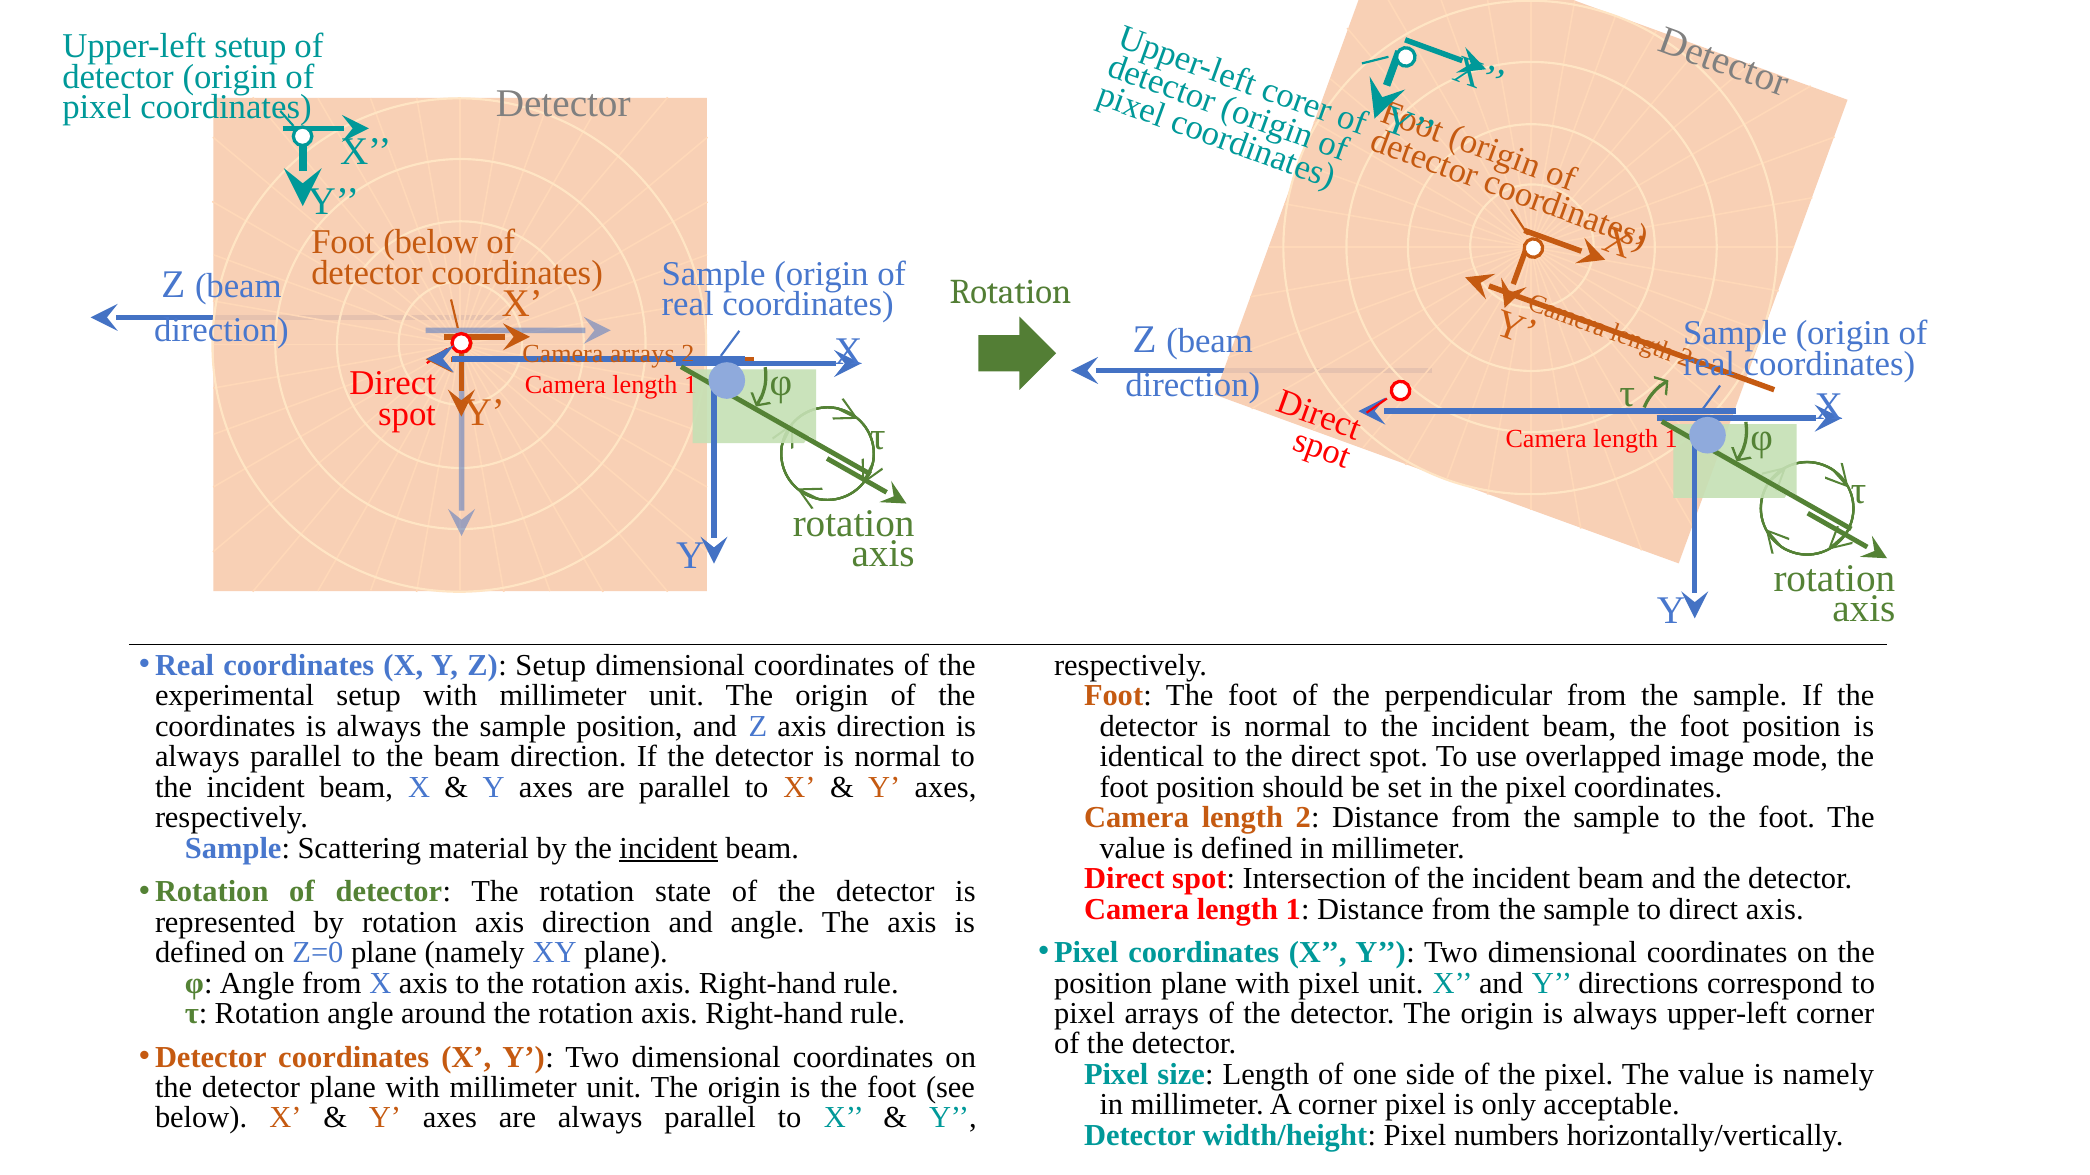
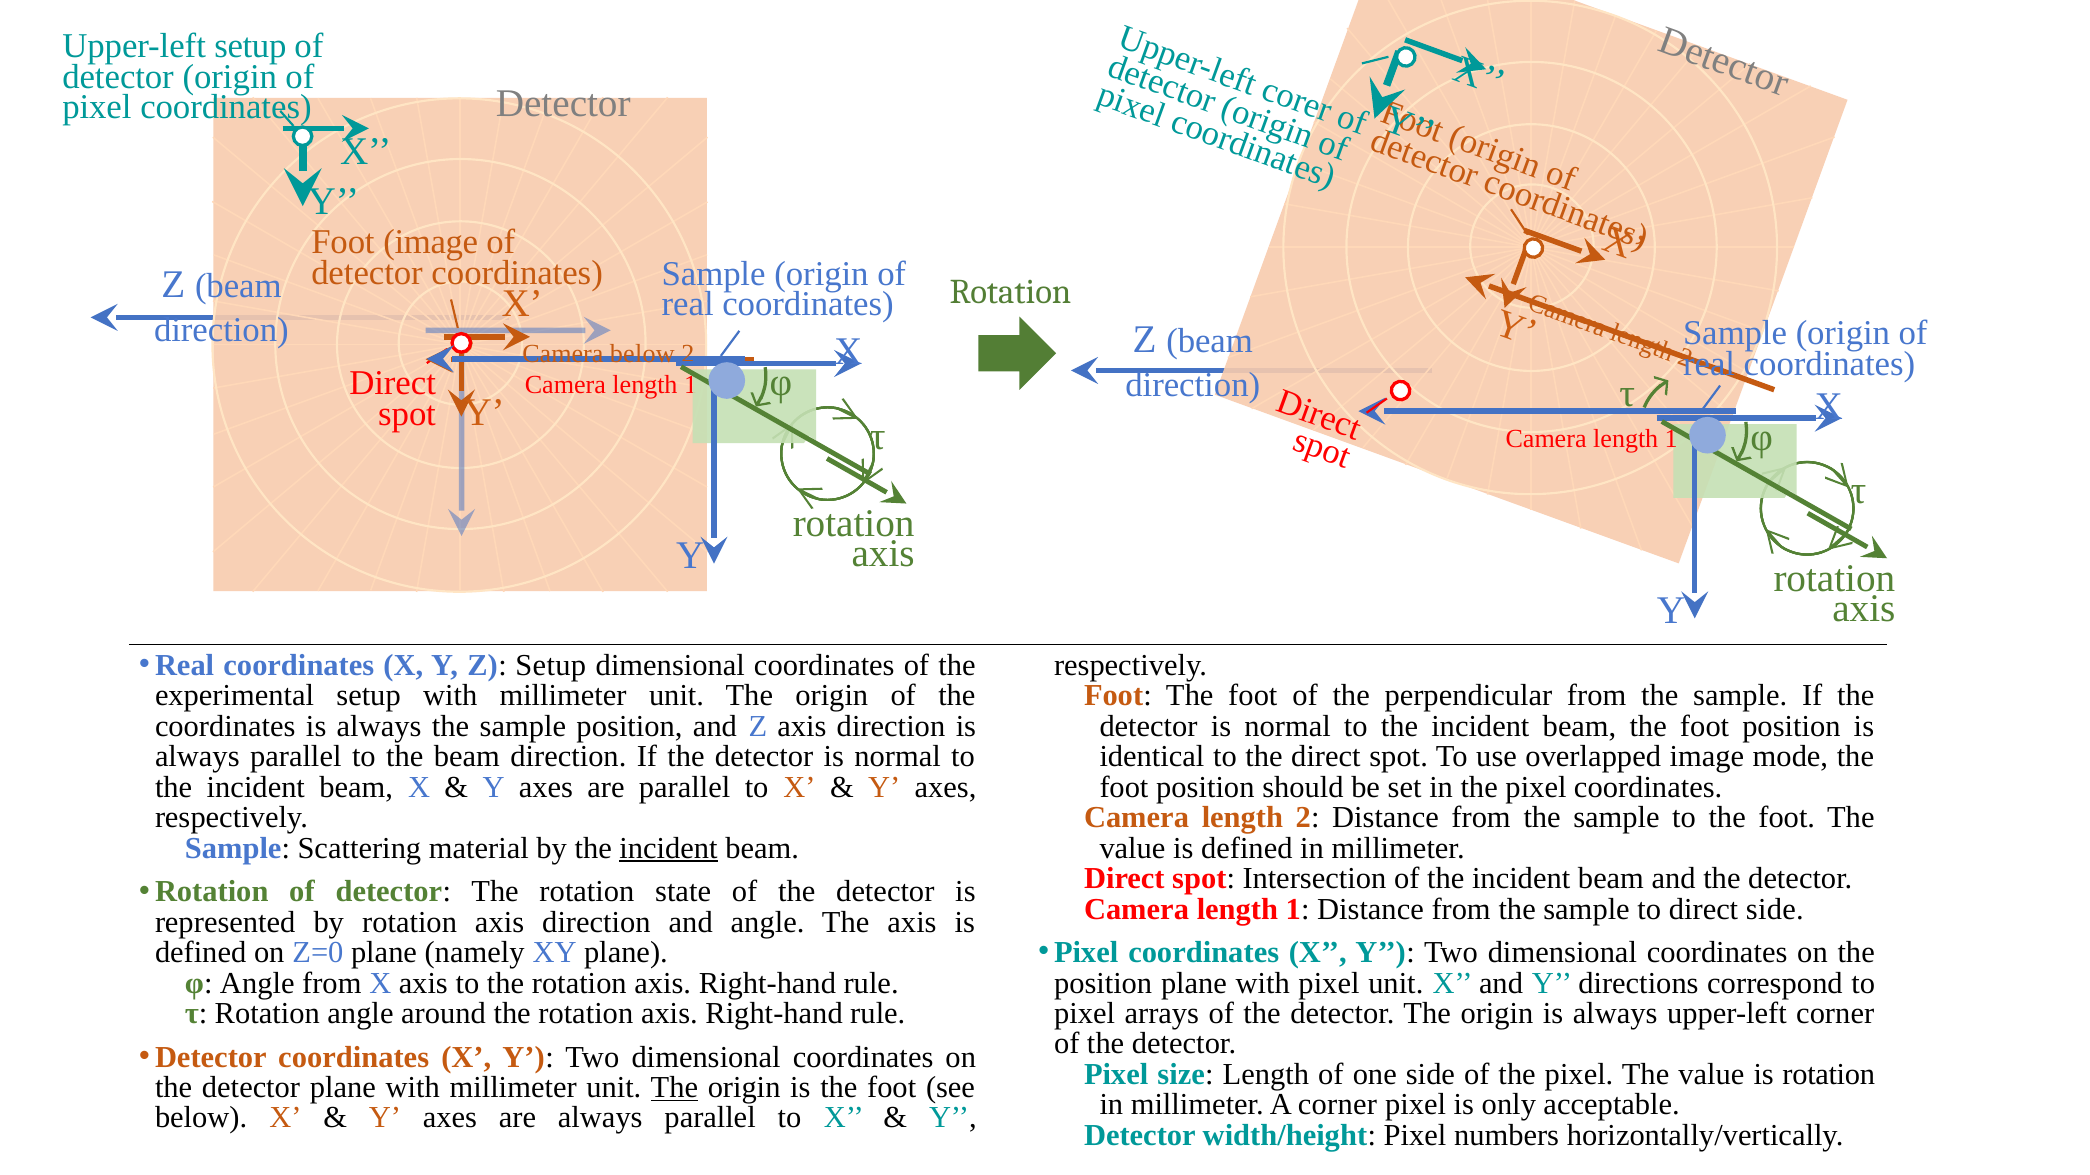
Foot below: below -> image
Camera arrays: arrays -> below
direct axis: axis -> side
is namely: namely -> rotation
The at (674, 1088) underline: none -> present
